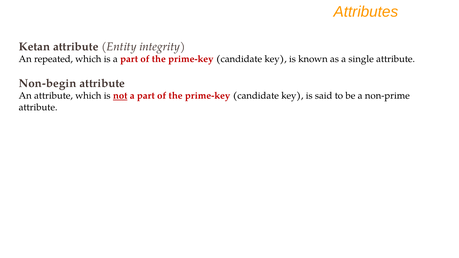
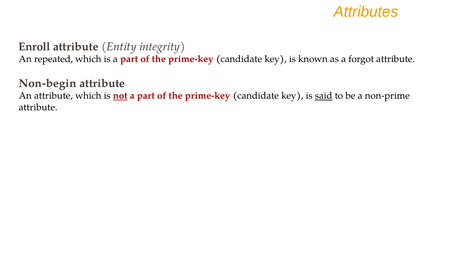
Ketan: Ketan -> Enroll
single: single -> forgot
said underline: none -> present
